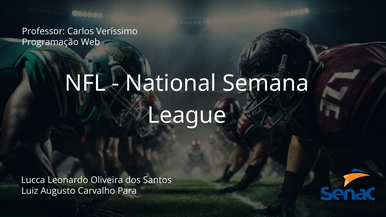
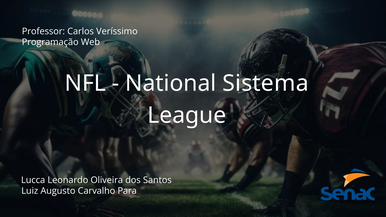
Semana: Semana -> Sistema
